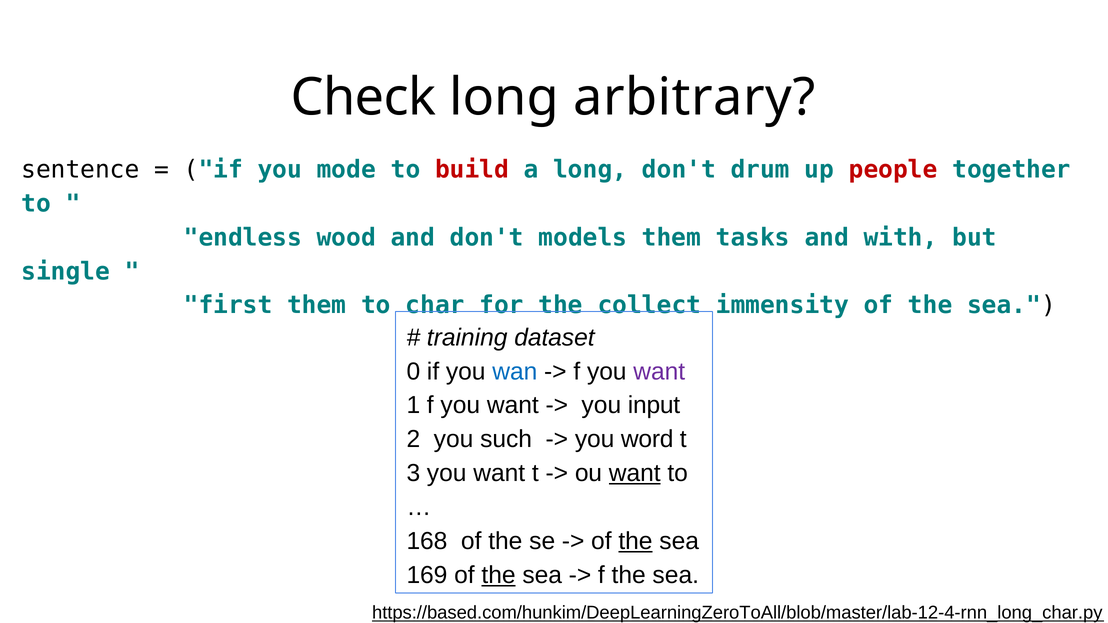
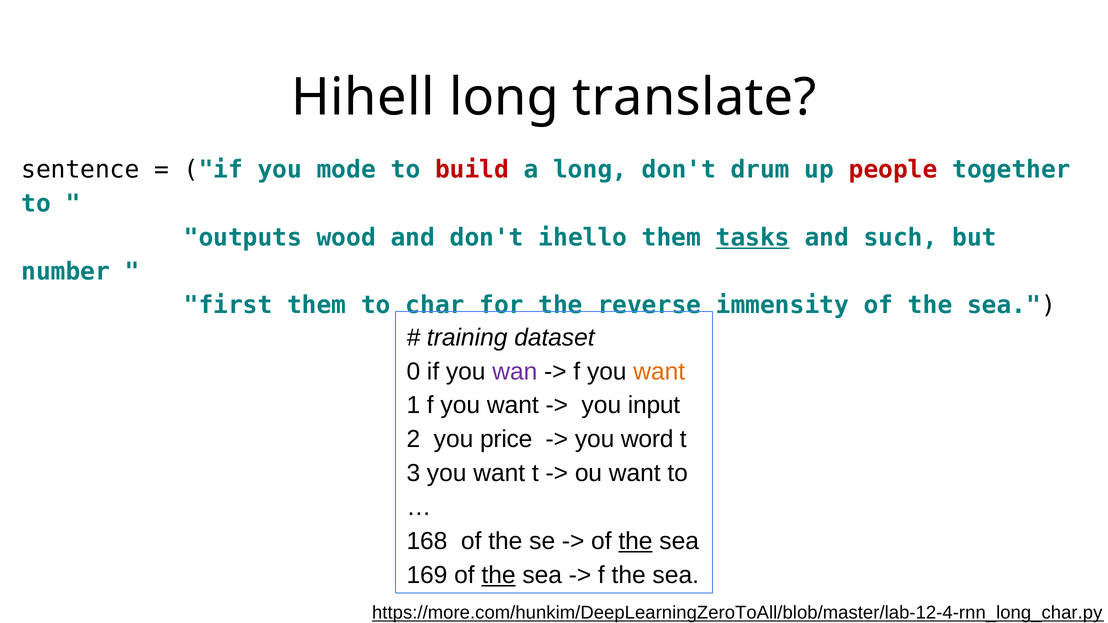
Check: Check -> Hihell
arbitrary: arbitrary -> translate
endless: endless -> outputs
models: models -> ihello
tasks underline: none -> present
with: with -> such
single: single -> number
collect: collect -> reverse
wan colour: blue -> purple
want at (659, 372) colour: purple -> orange
such: such -> price
want at (635, 473) underline: present -> none
https://based.com/hunkim/DeepLearningZeroToAll/blob/master/lab-12-4-rnn_long_char.py: https://based.com/hunkim/DeepLearningZeroToAll/blob/master/lab-12-4-rnn_long_char.py -> https://more.com/hunkim/DeepLearningZeroToAll/blob/master/lab-12-4-rnn_long_char.py
